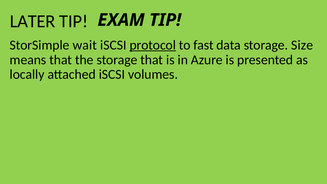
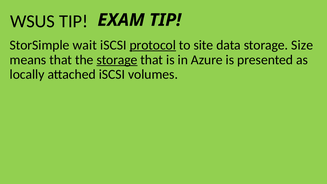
LATER: LATER -> WSUS
fast: fast -> site
storage at (117, 60) underline: none -> present
